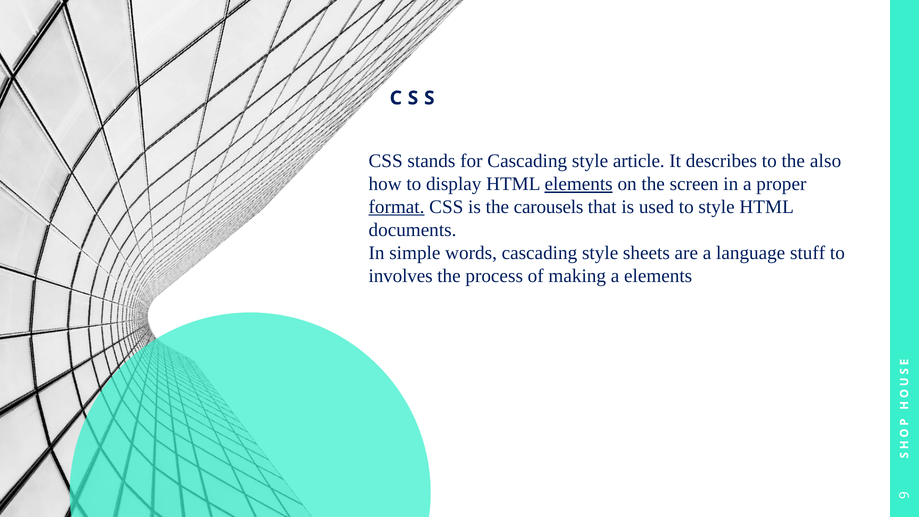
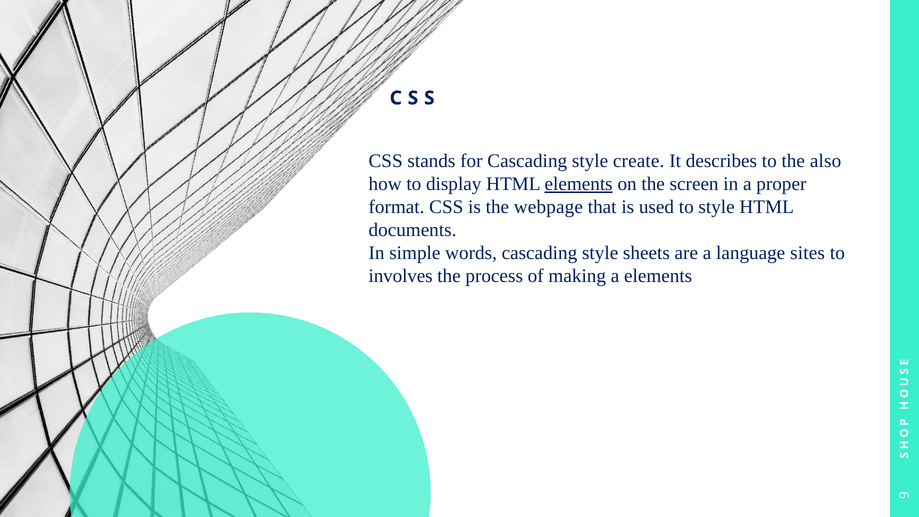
article: article -> create
format underline: present -> none
carousels: carousels -> webpage
stuff: stuff -> sites
